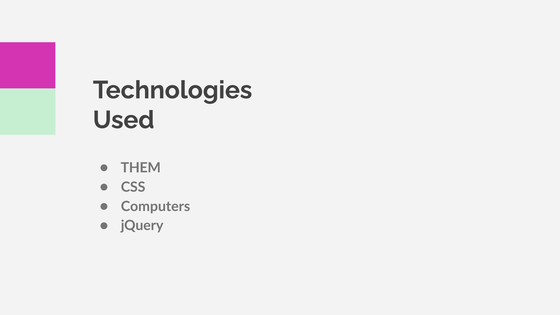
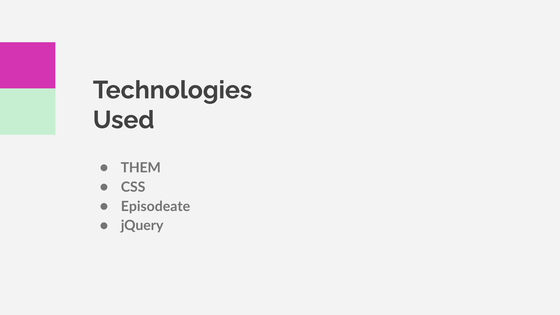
Computers: Computers -> Episodeate
